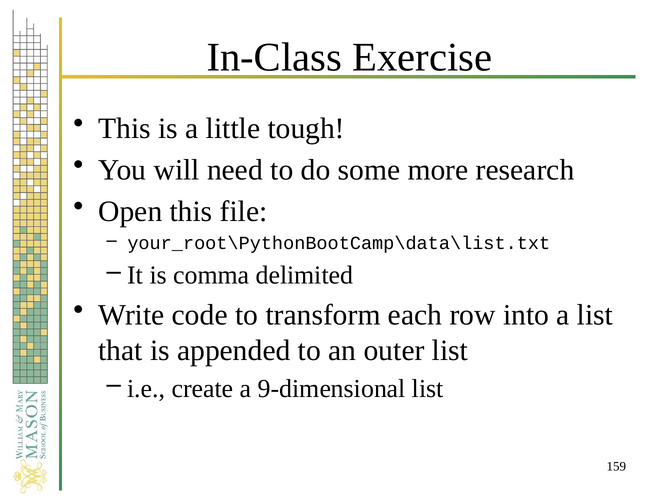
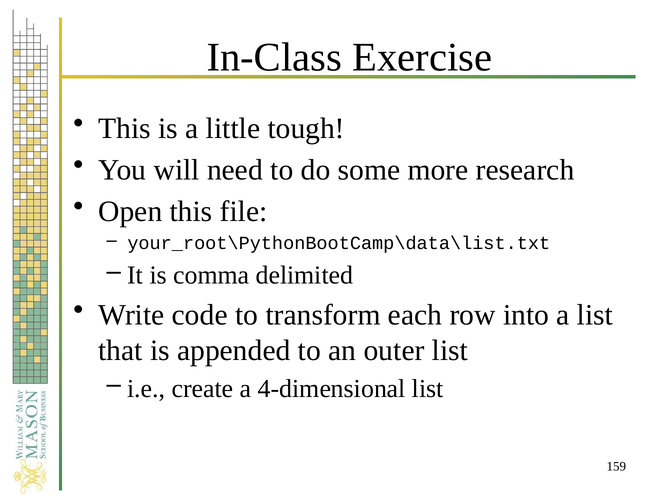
9-dimensional: 9-dimensional -> 4-dimensional
